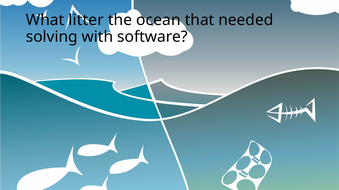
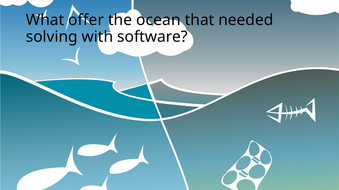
litter: litter -> offer
